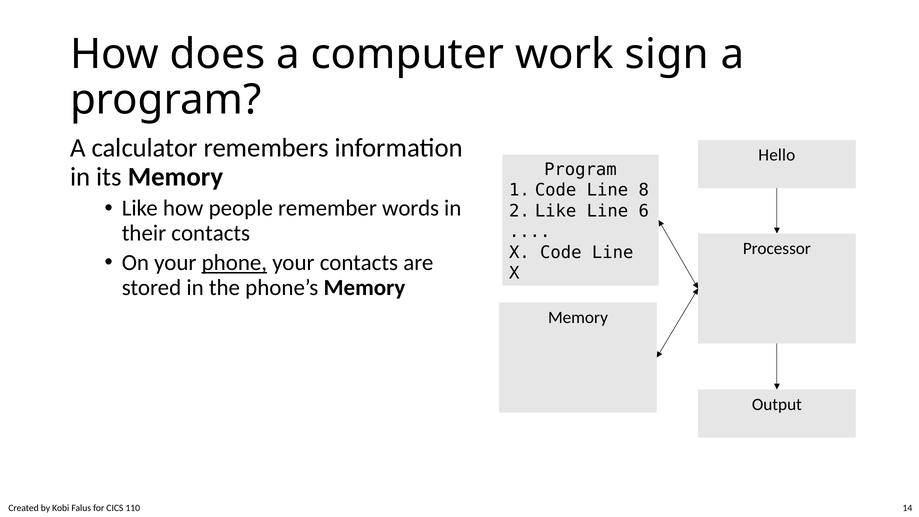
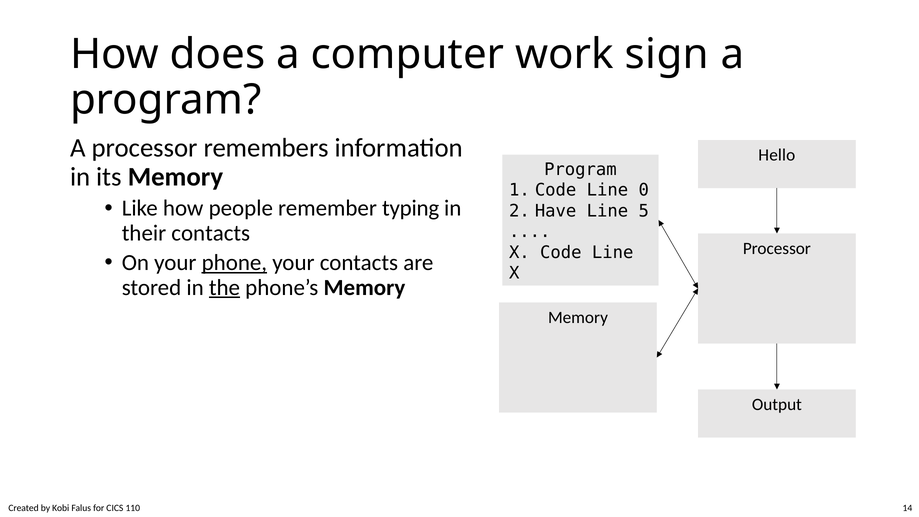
A calculator: calculator -> processor
8: 8 -> 0
words: words -> typing
2 Like: Like -> Have
6: 6 -> 5
the underline: none -> present
